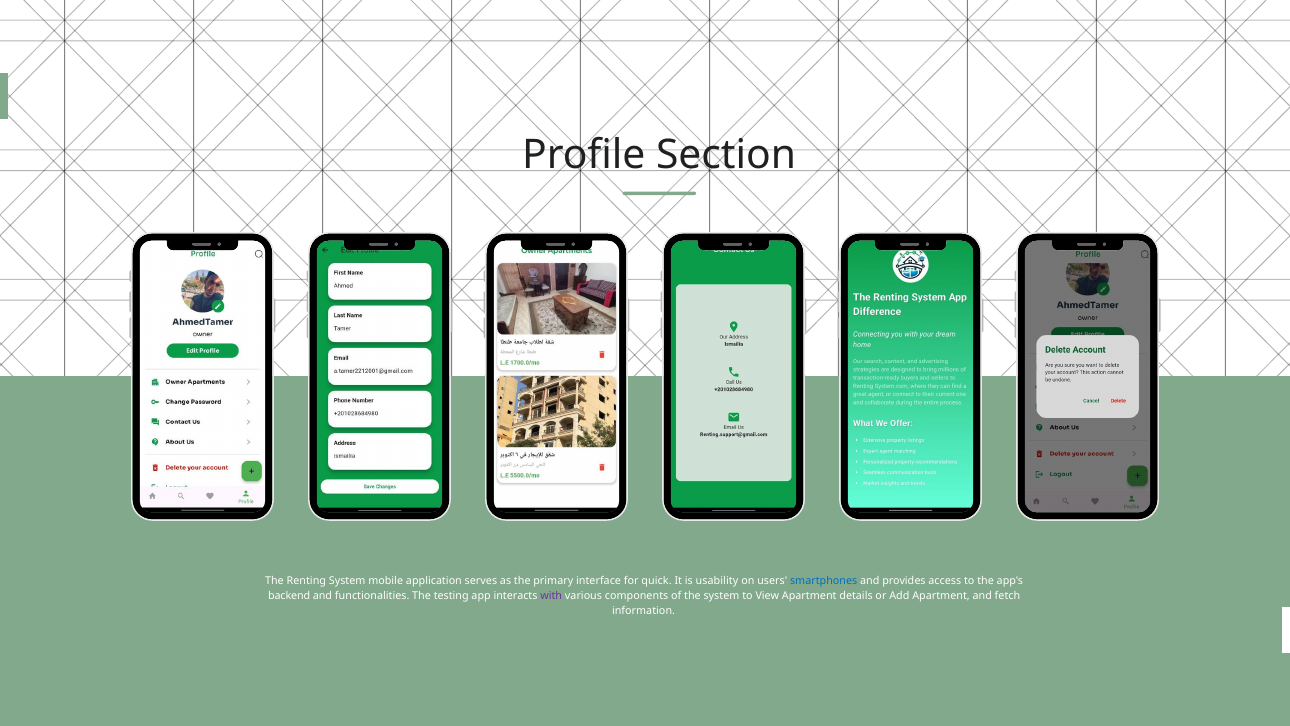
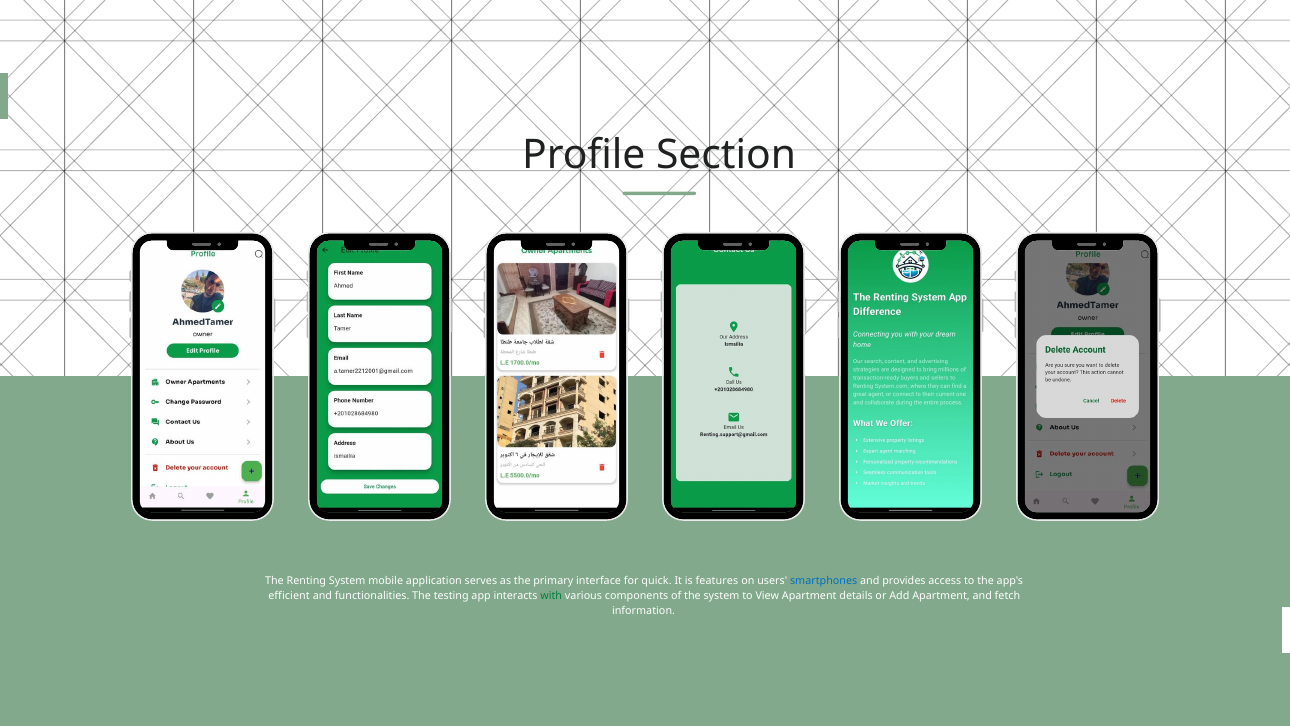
usability: usability -> features
backend: backend -> efficient
with colour: purple -> green
